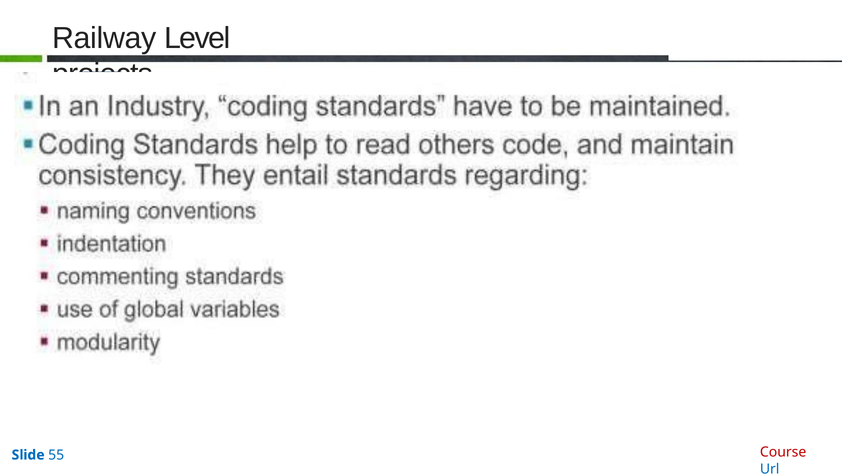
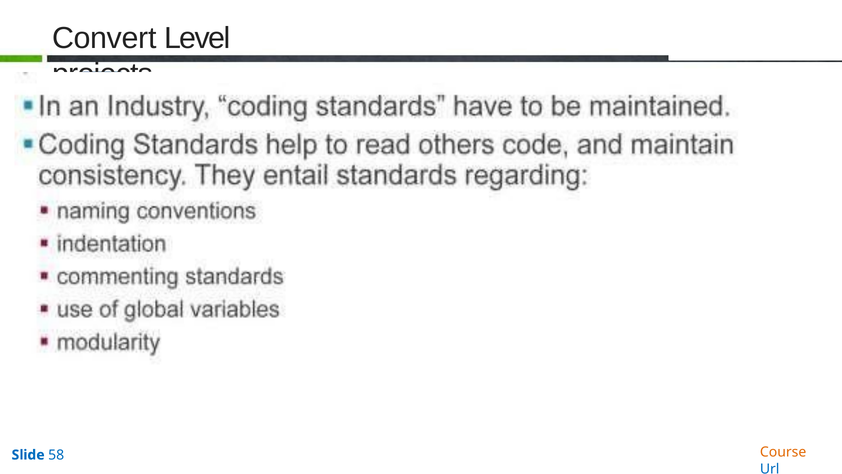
Railway: Railway -> Convert
Course colour: red -> orange
55: 55 -> 58
